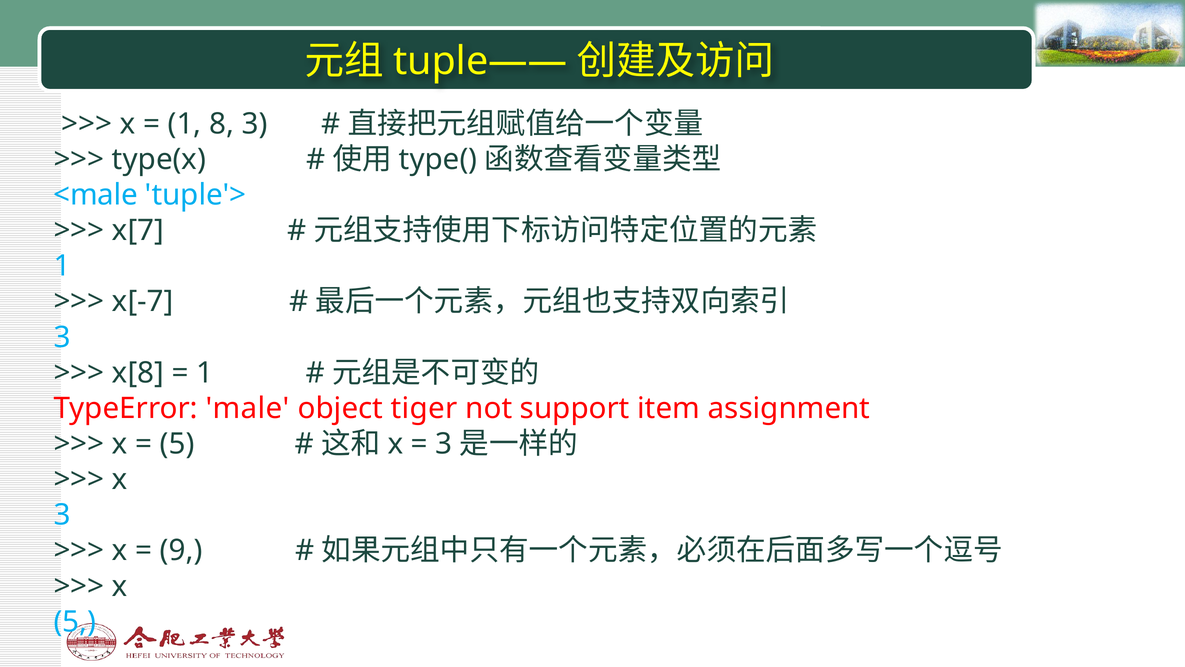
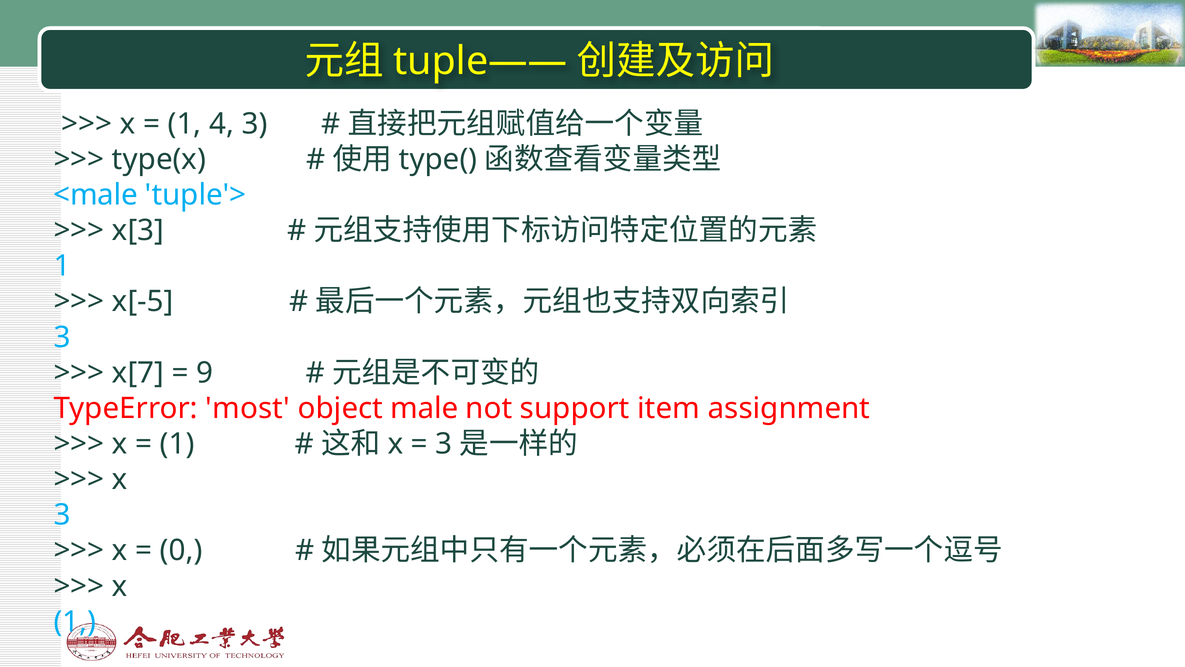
8: 8 -> 4
x[7: x[7 -> x[3
x[-7: x[-7 -> x[-5
x[8: x[8 -> x[7
1 at (205, 373): 1 -> 9
male: male -> most
tiger: tiger -> male
5 at (177, 444): 5 -> 1
9: 9 -> 0
5 at (75, 621): 5 -> 1
